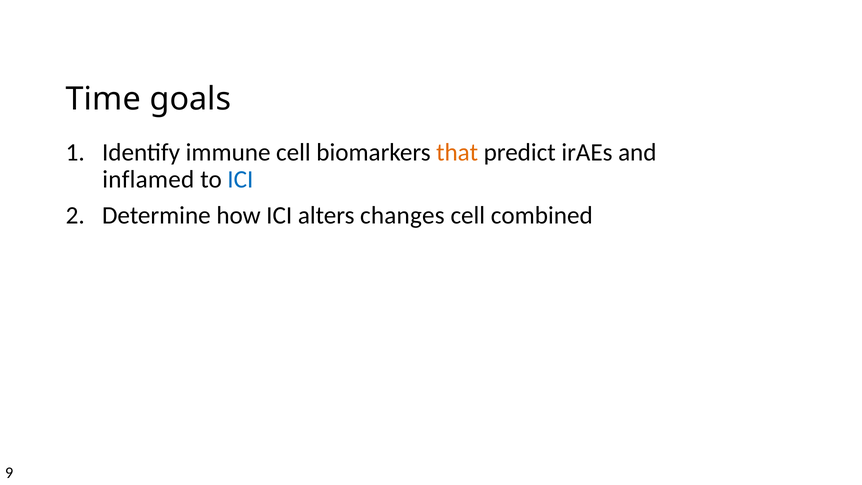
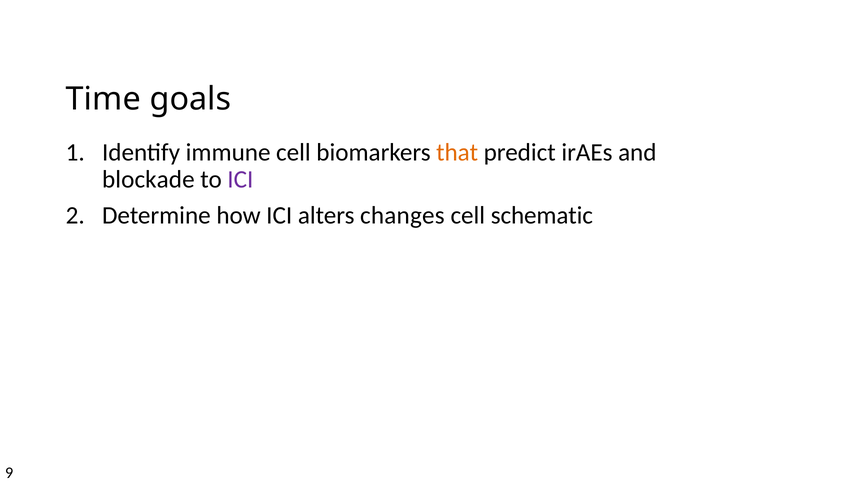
inflamed: inflamed -> blockade
ICI at (240, 179) colour: blue -> purple
combined: combined -> schematic
